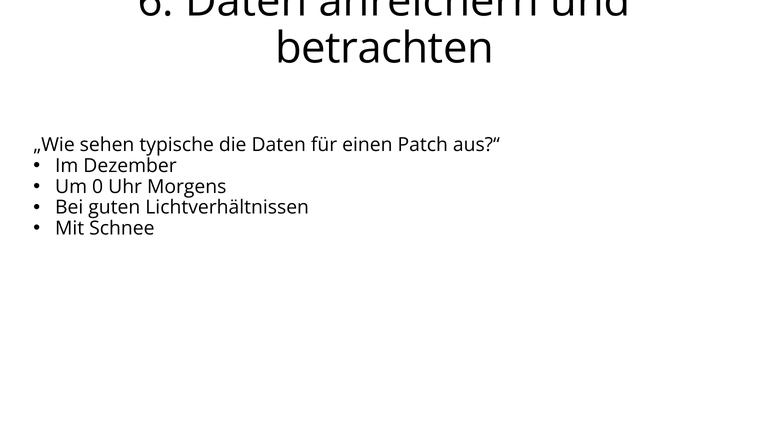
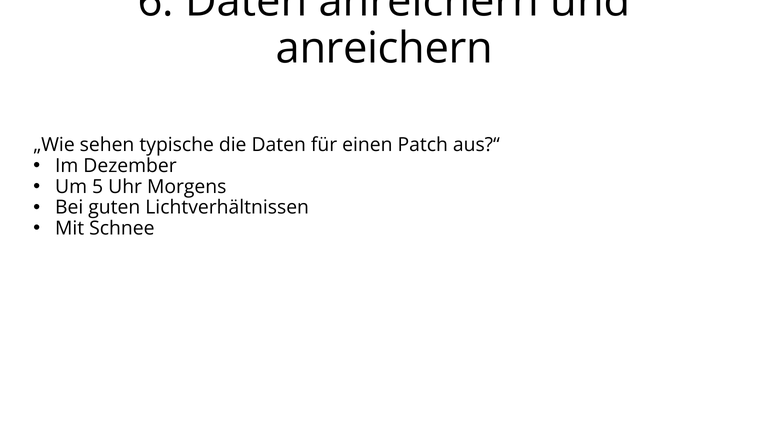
betrachten at (384, 48): betrachten -> anreichern
0: 0 -> 5
